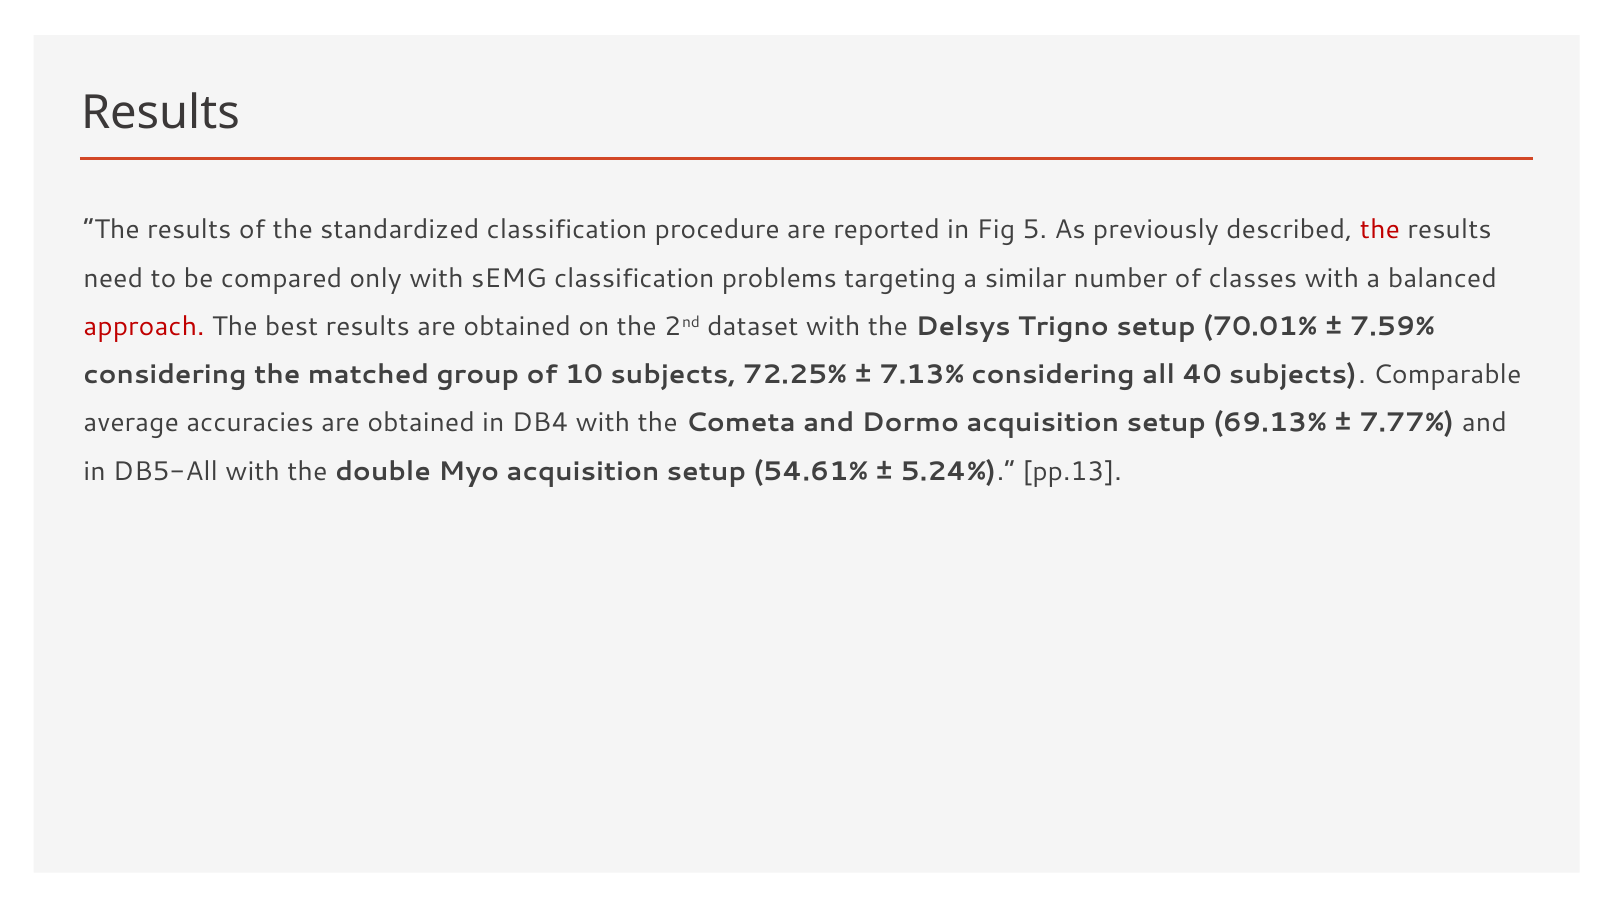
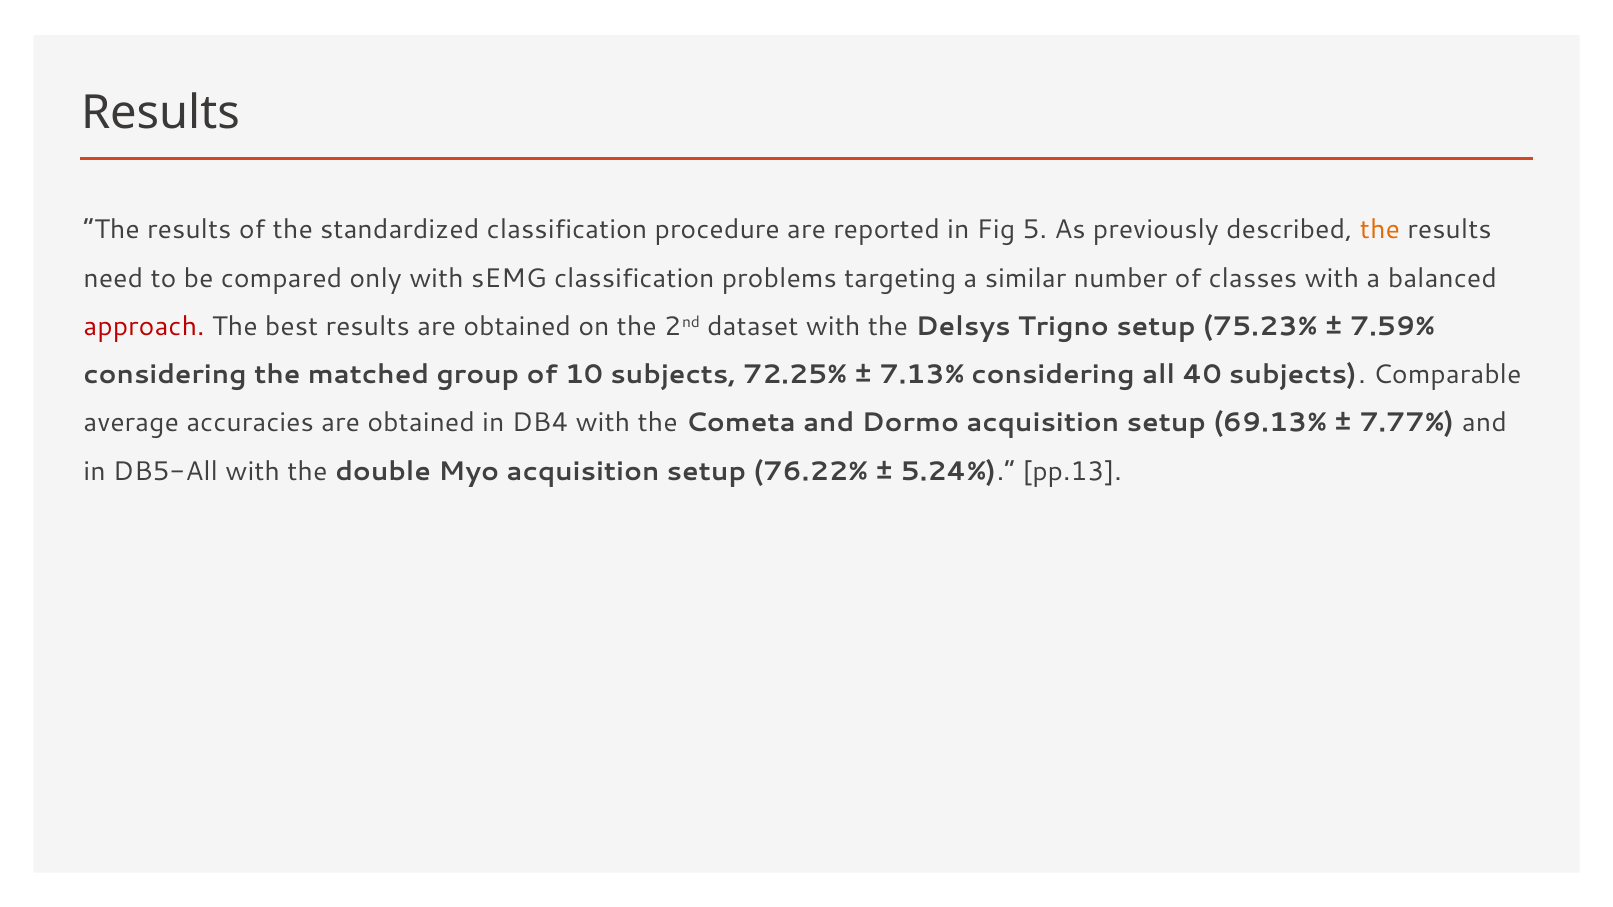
the at (1380, 230) colour: red -> orange
70.01%: 70.01% -> 75.23%
54.61%: 54.61% -> 76.22%
